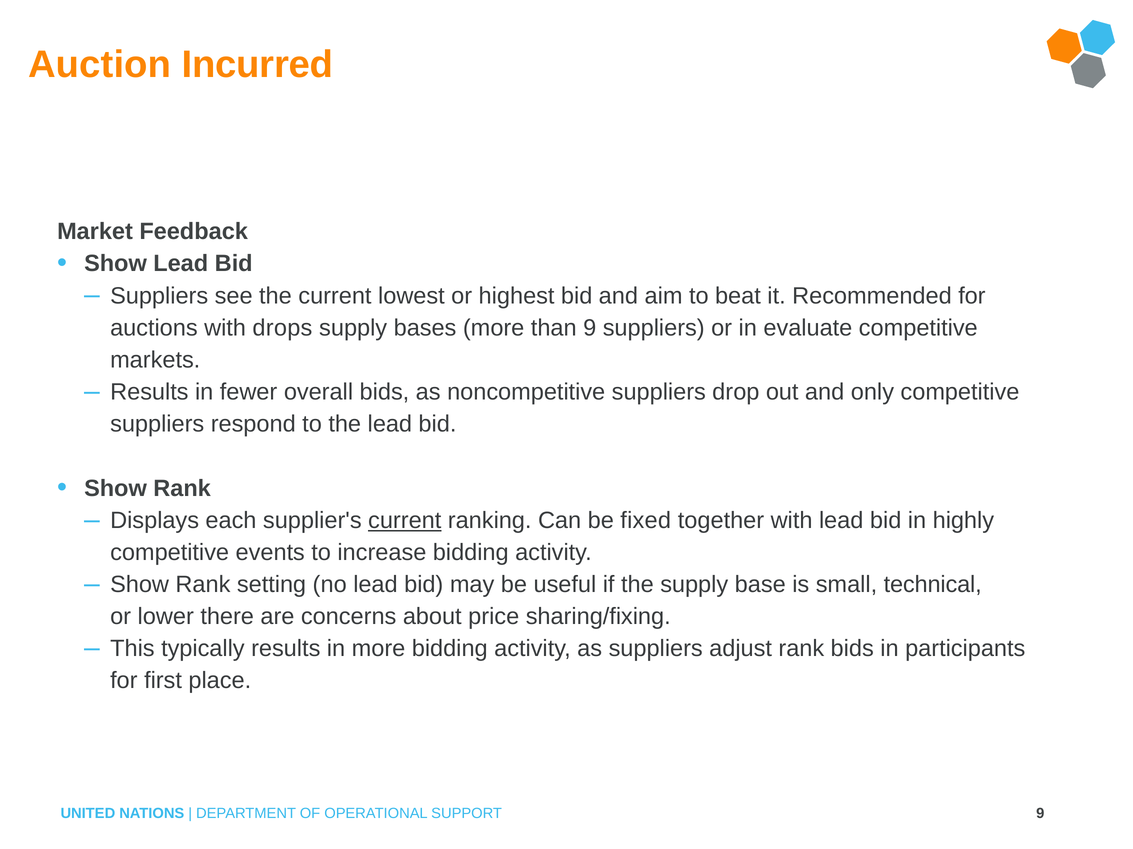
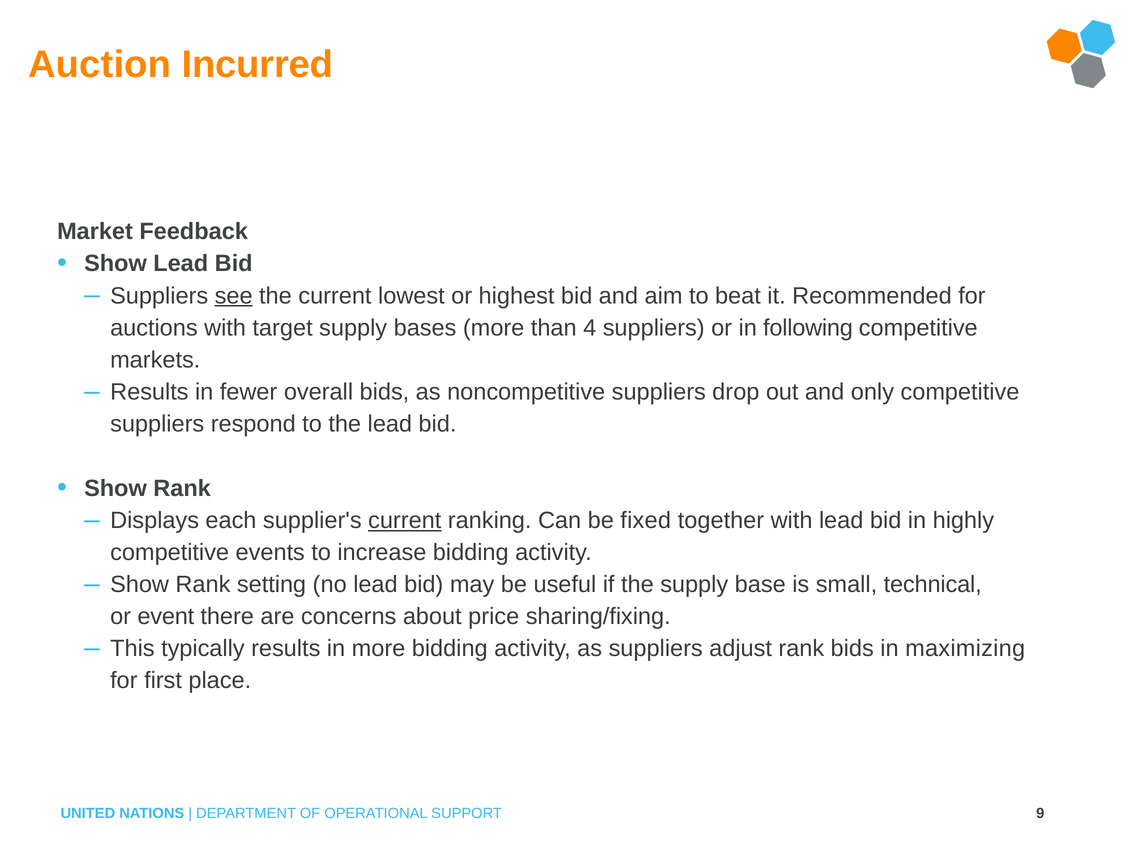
see underline: none -> present
drops: drops -> target
than 9: 9 -> 4
evaluate: evaluate -> following
lower: lower -> event
participants: participants -> maximizing
